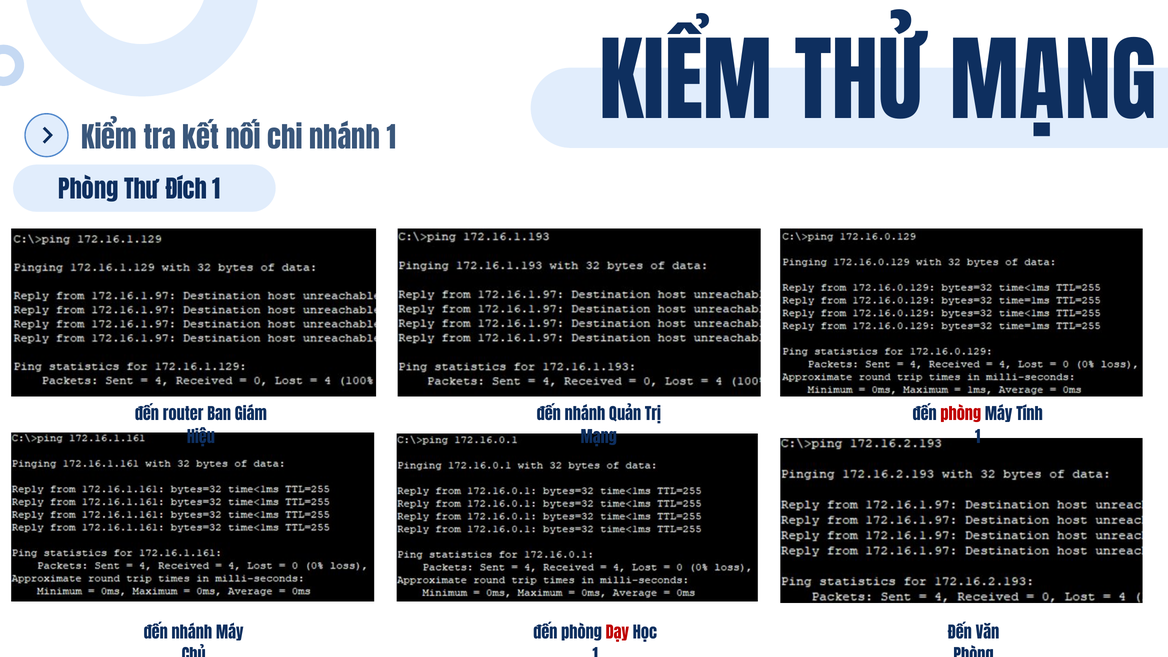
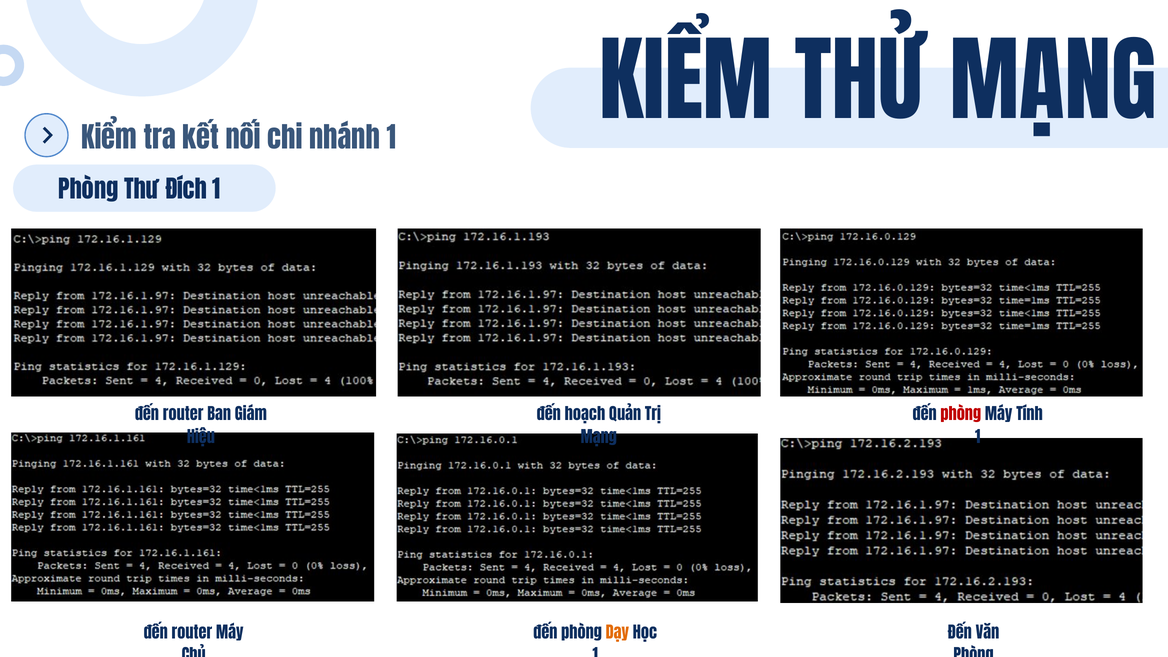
nhánh at (585, 415): nhánh -> hoạch
nhánh at (192, 633): nhánh -> router
Dạy colour: red -> orange
